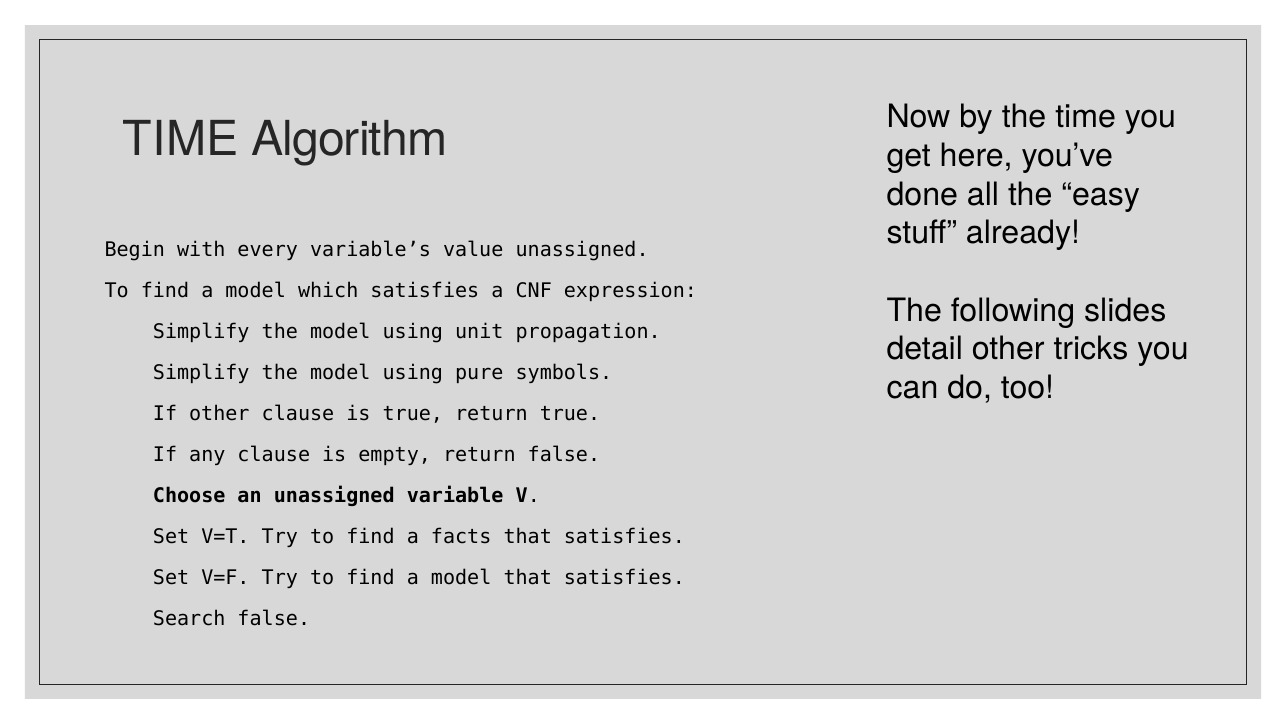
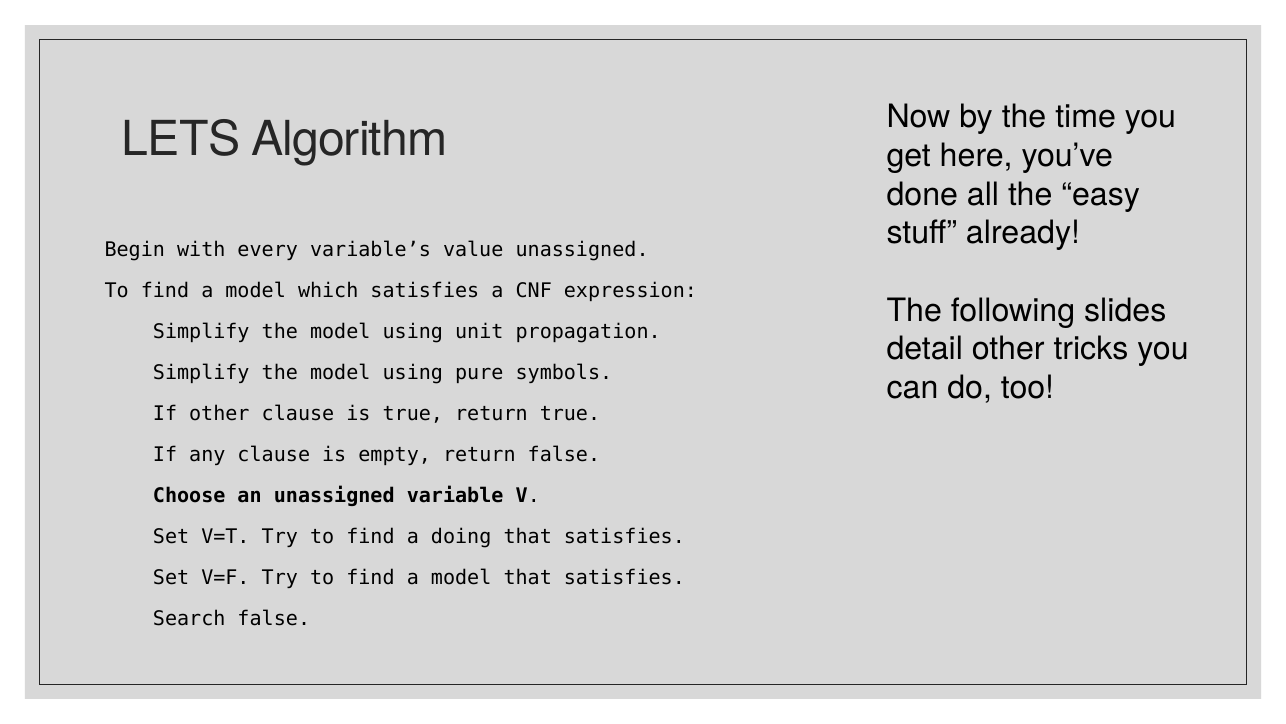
TIME at (181, 140): TIME -> LETS
facts: facts -> doing
